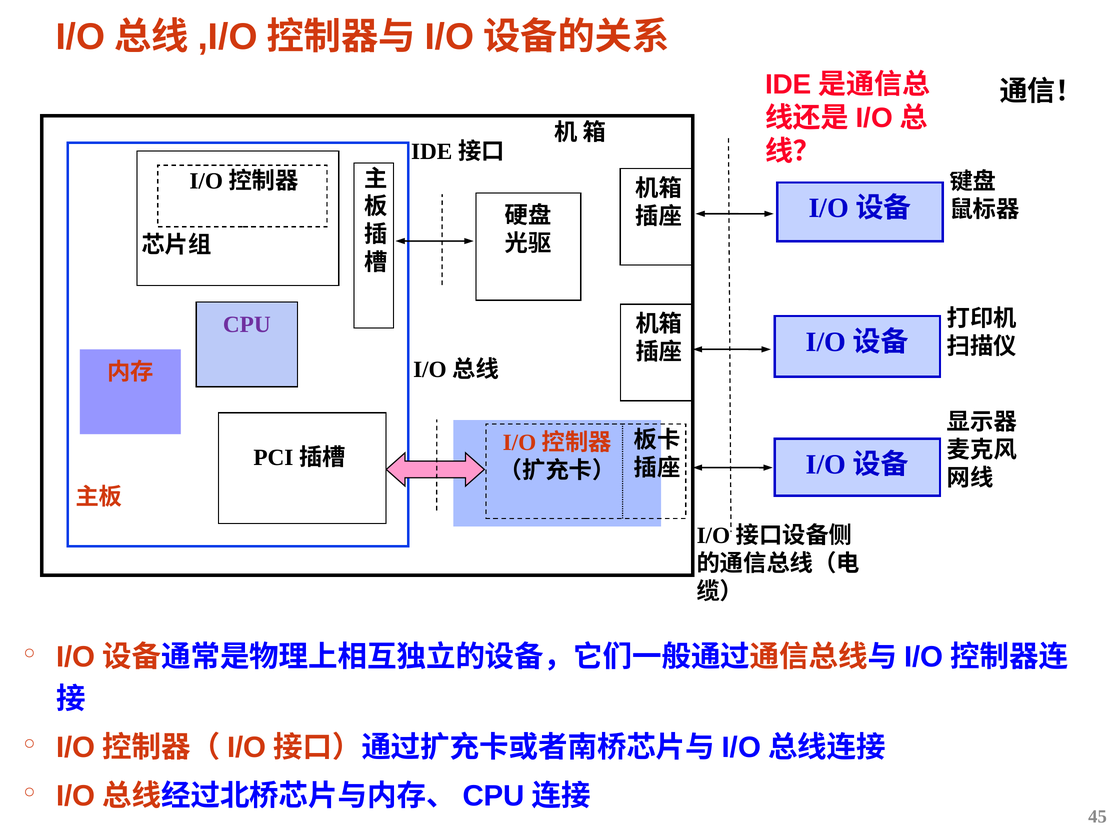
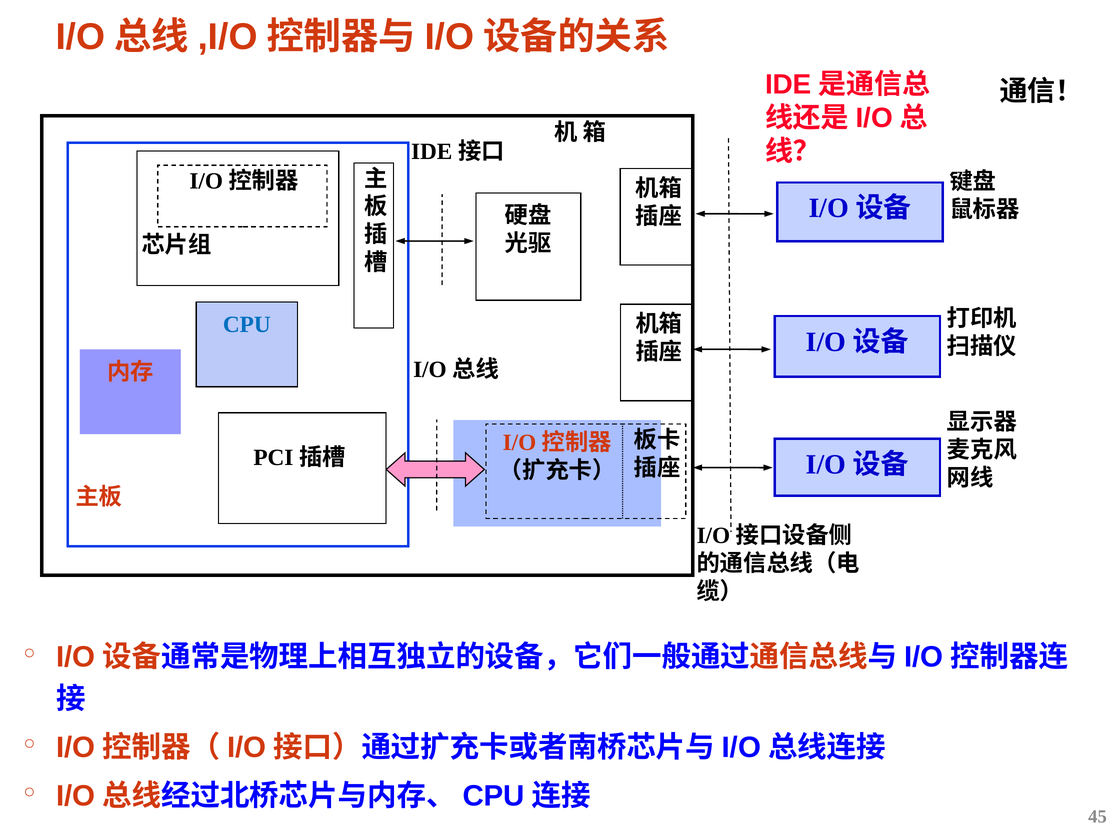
CPU colour: purple -> blue
